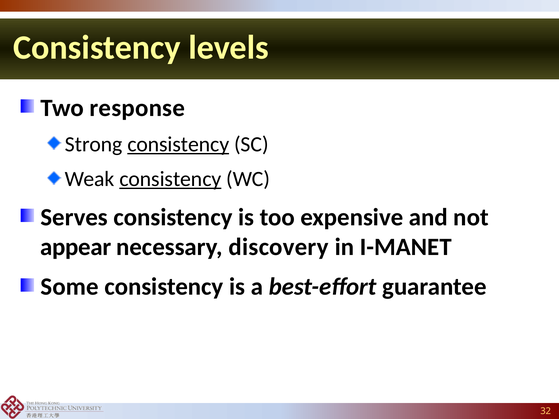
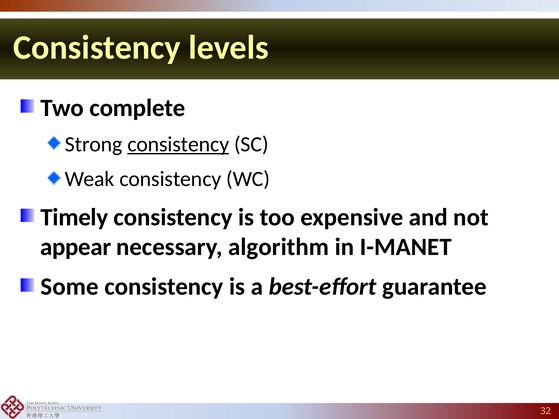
response: response -> complete
consistency at (170, 179) underline: present -> none
Serves: Serves -> Timely
discovery: discovery -> algorithm
